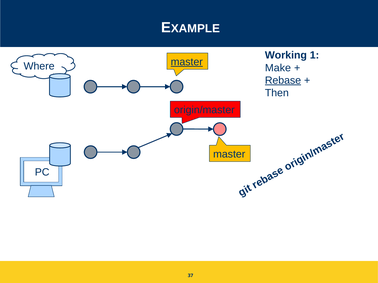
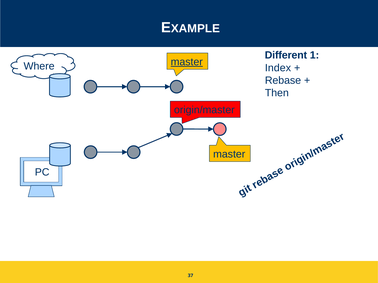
Working: Working -> Different
Make: Make -> Index
Rebase underline: present -> none
